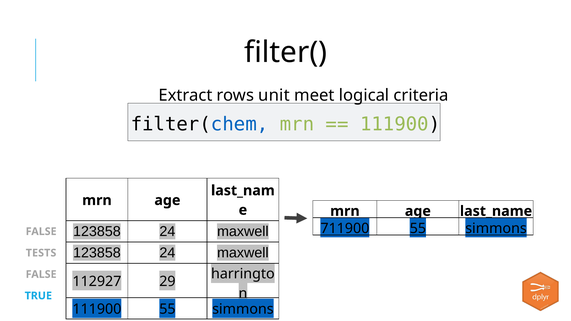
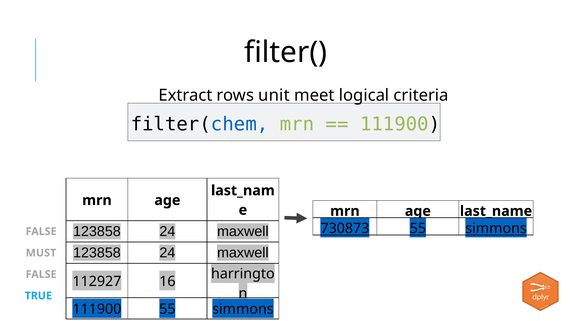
711900: 711900 -> 730873
TESTS: TESTS -> MUST
29: 29 -> 16
